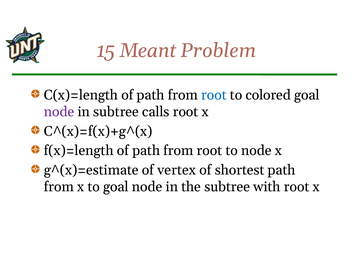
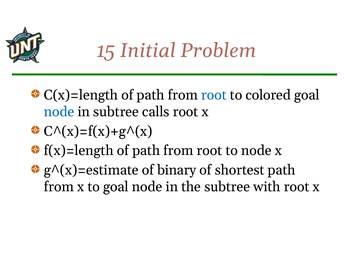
Meant: Meant -> Initial
node at (59, 112) colour: purple -> blue
vertex: vertex -> binary
